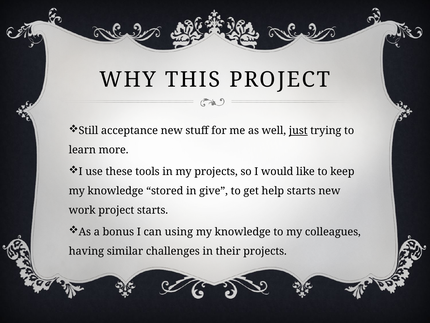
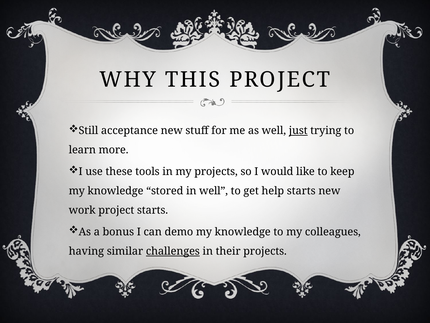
in give: give -> well
using: using -> demo
challenges underline: none -> present
